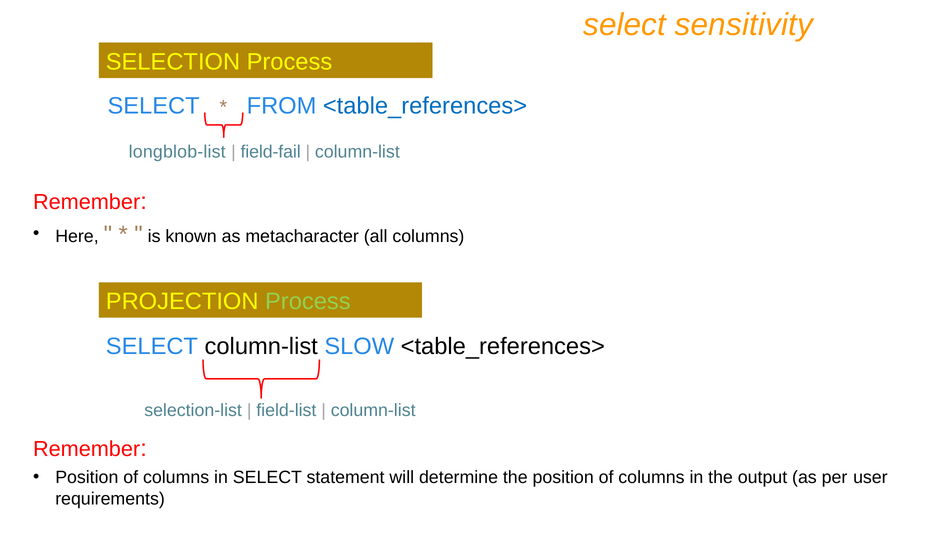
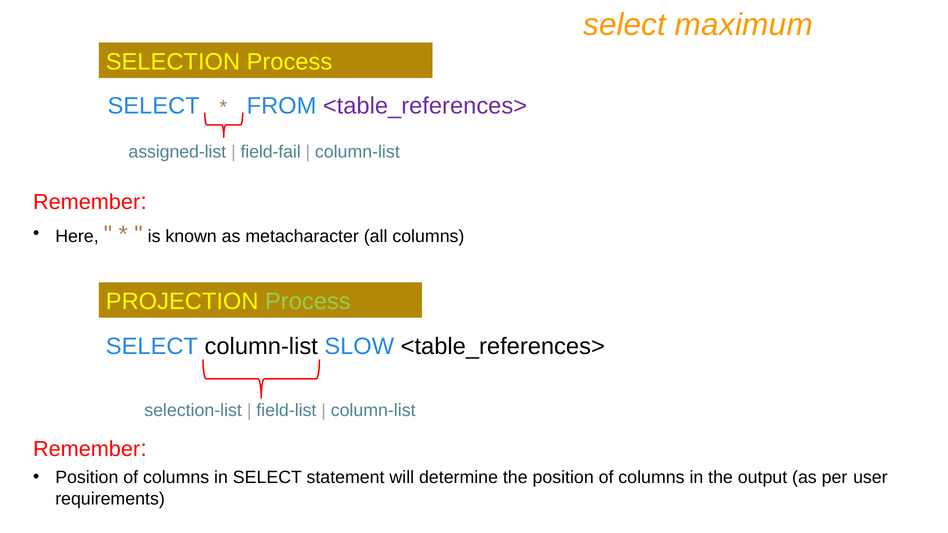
sensitivity: sensitivity -> maximum
<table_references> at (425, 106) colour: blue -> purple
longblob-list: longblob-list -> assigned-list
